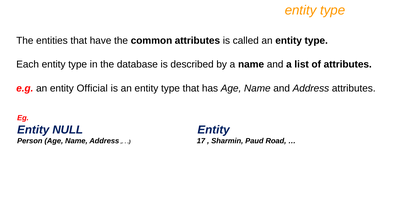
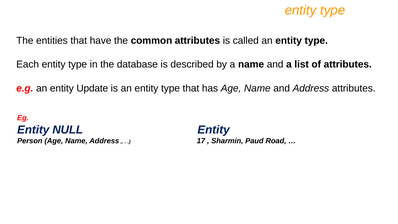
Official: Official -> Update
